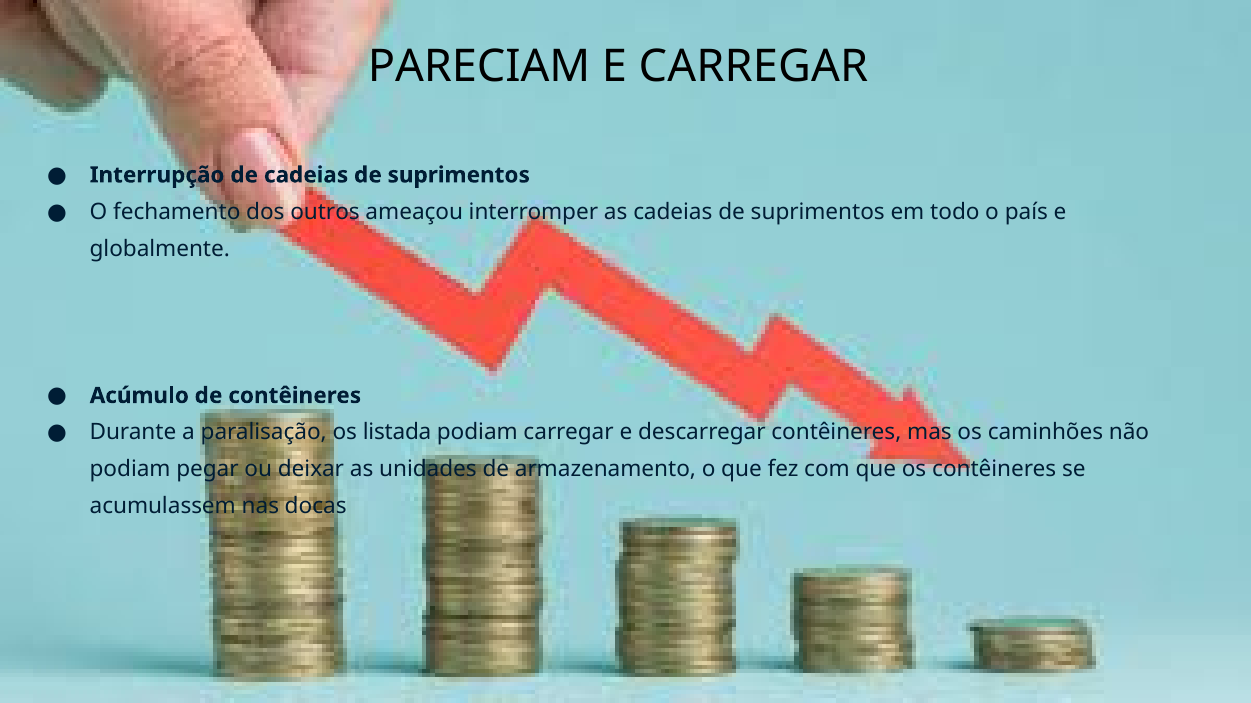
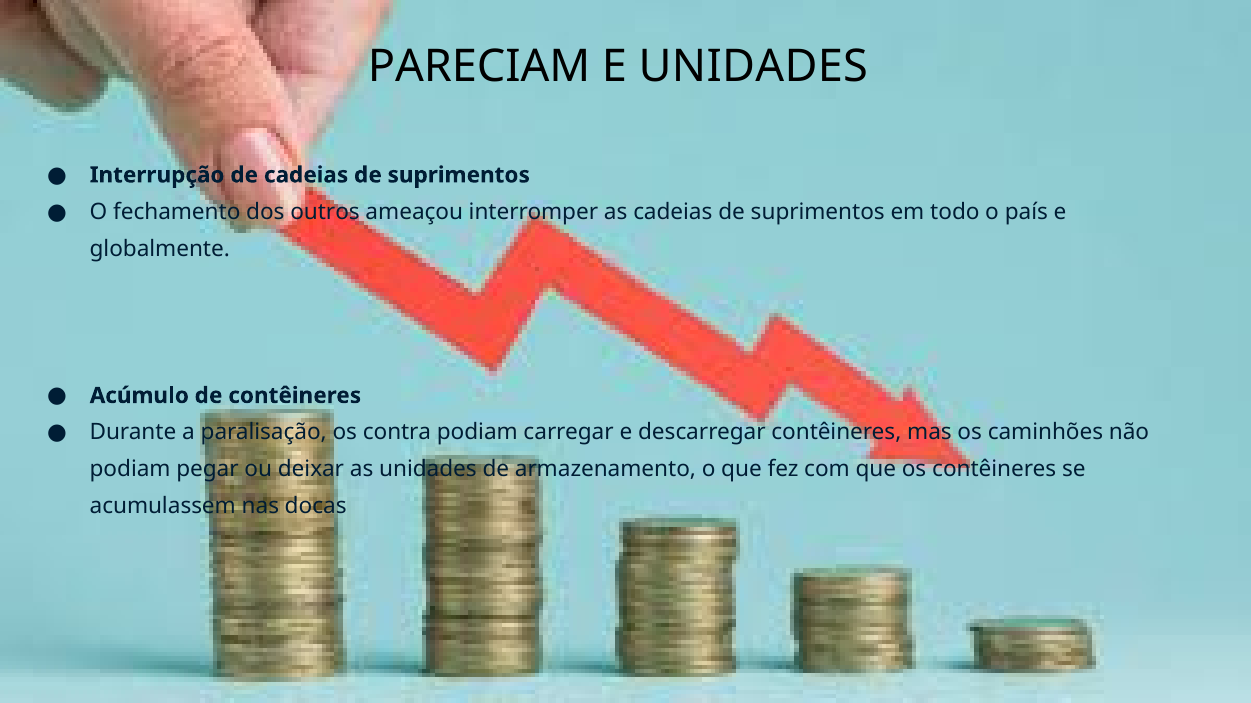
E CARREGAR: CARREGAR -> UNIDADES
listada: listada -> contra
